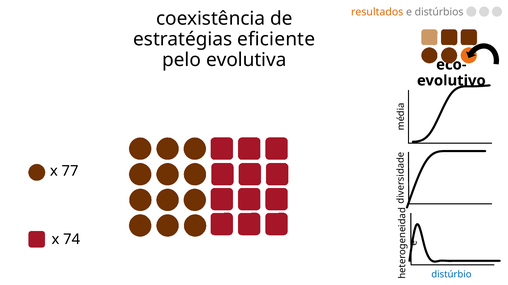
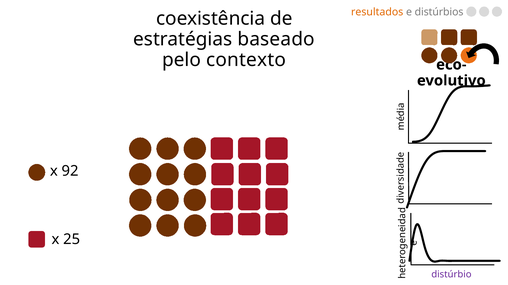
eficiente: eficiente -> baseado
evolutiva: evolutiva -> contexto
77: 77 -> 92
74: 74 -> 25
distúrbio colour: blue -> purple
